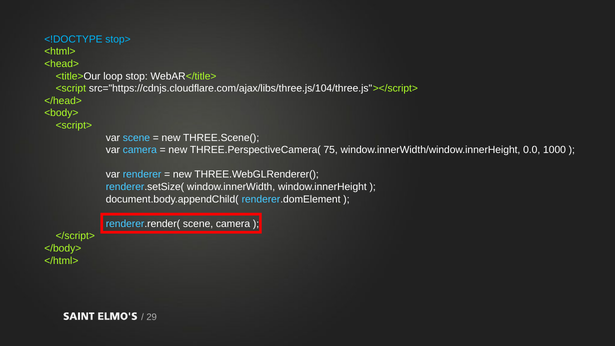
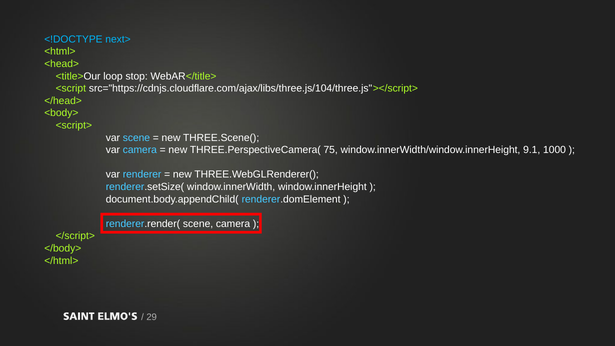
stop>: stop> -> next>
0.0: 0.0 -> 9.1
